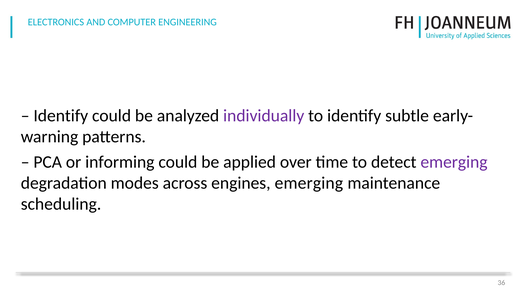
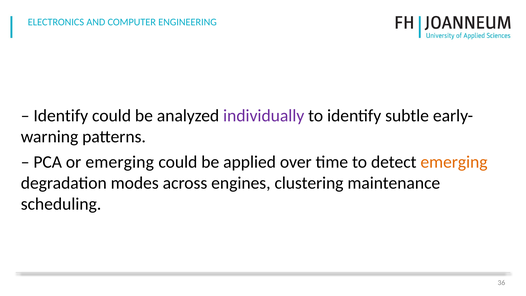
or informing: informing -> emerging
emerging at (454, 162) colour: purple -> orange
engines emerging: emerging -> clustering
